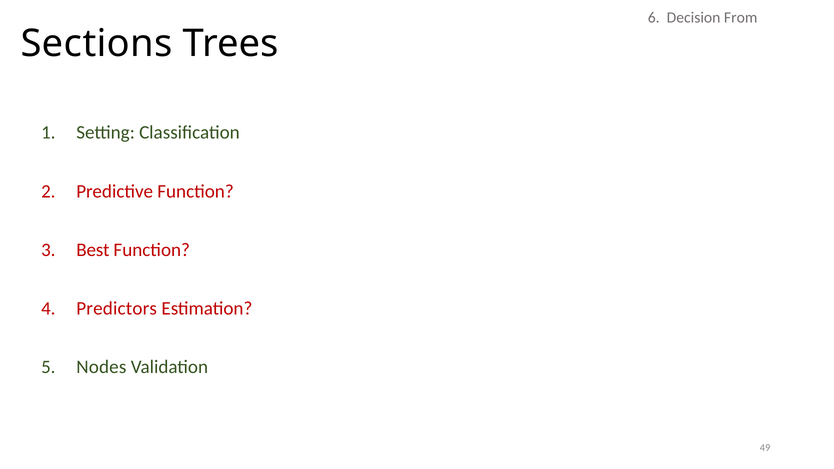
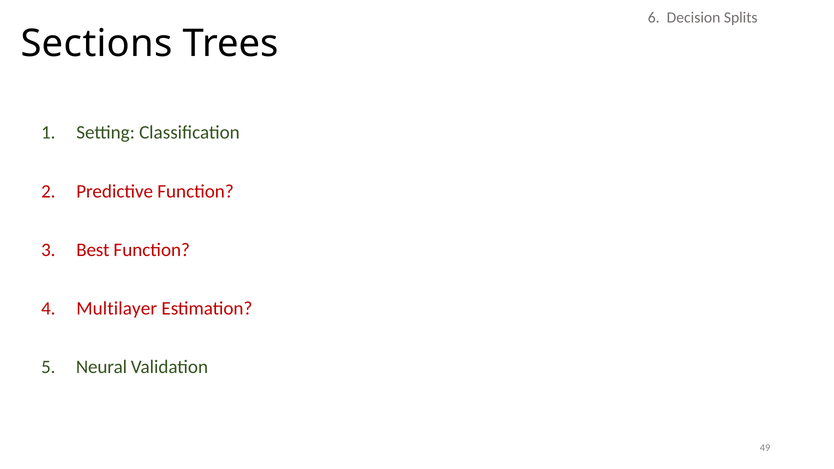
From: From -> Splits
Predictors: Predictors -> Multilayer
Nodes: Nodes -> Neural
